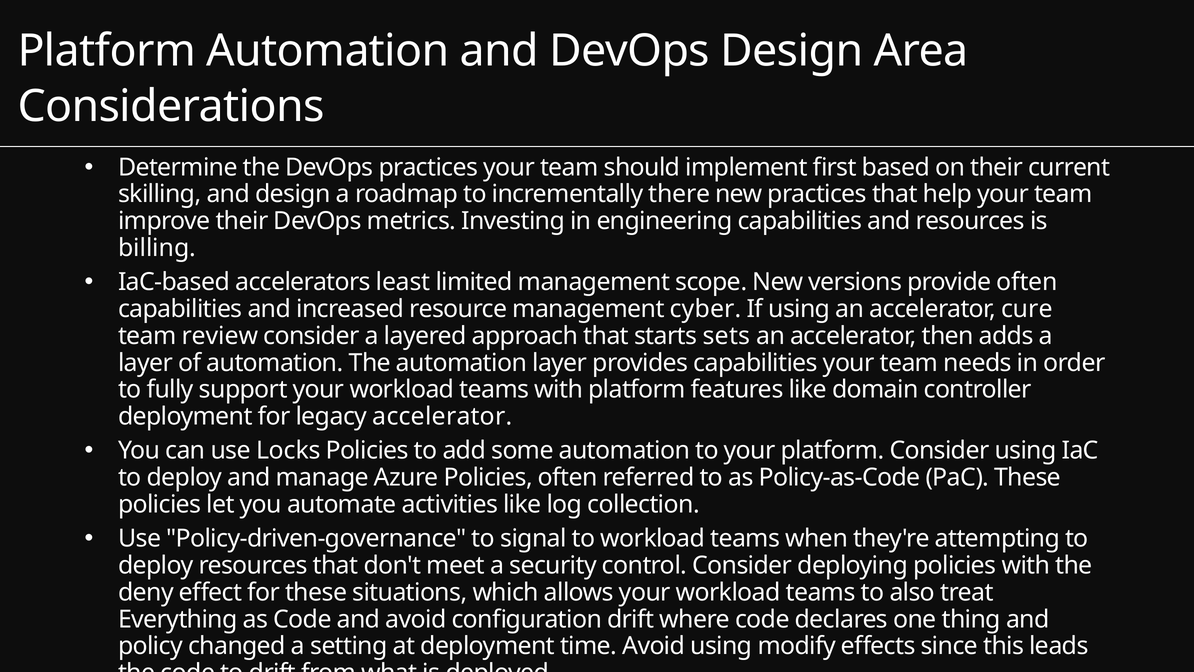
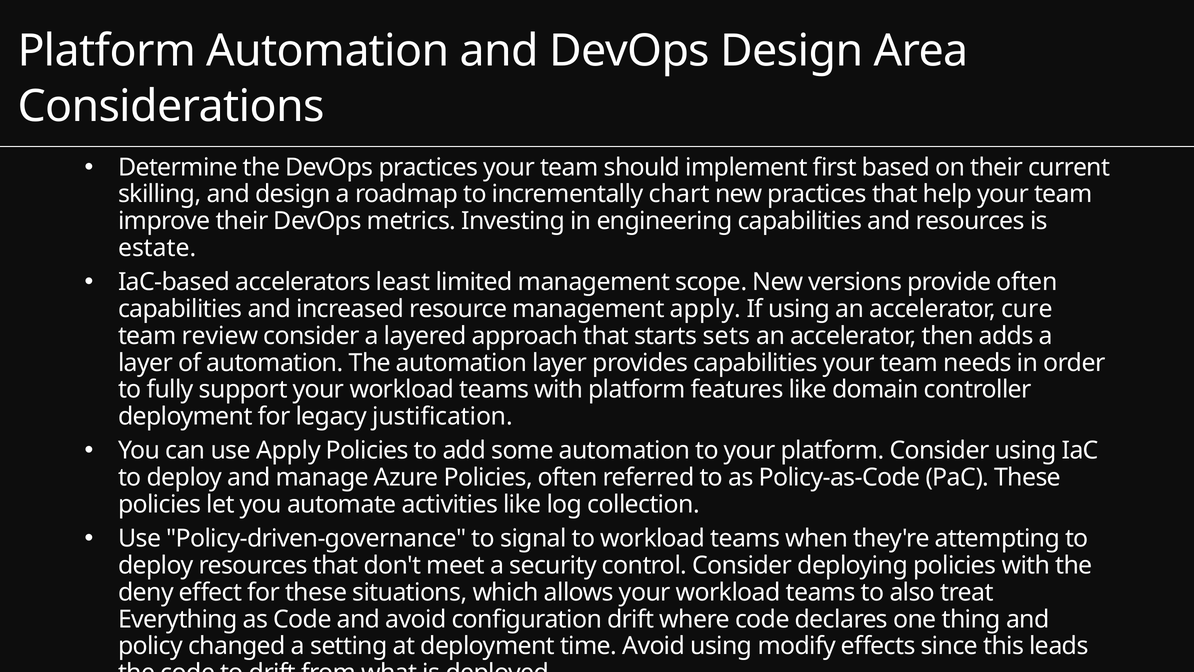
there: there -> chart
billing: billing -> estate
management cyber: cyber -> apply
legacy accelerator: accelerator -> justification
use Locks: Locks -> Apply
